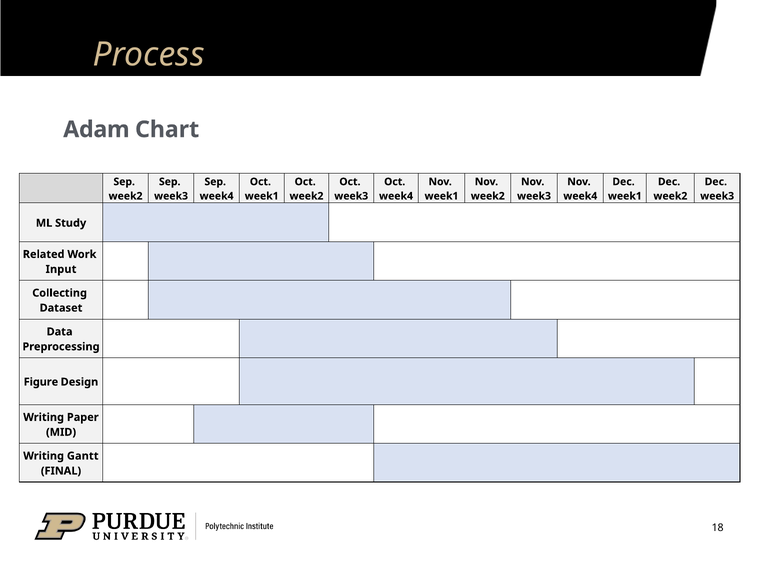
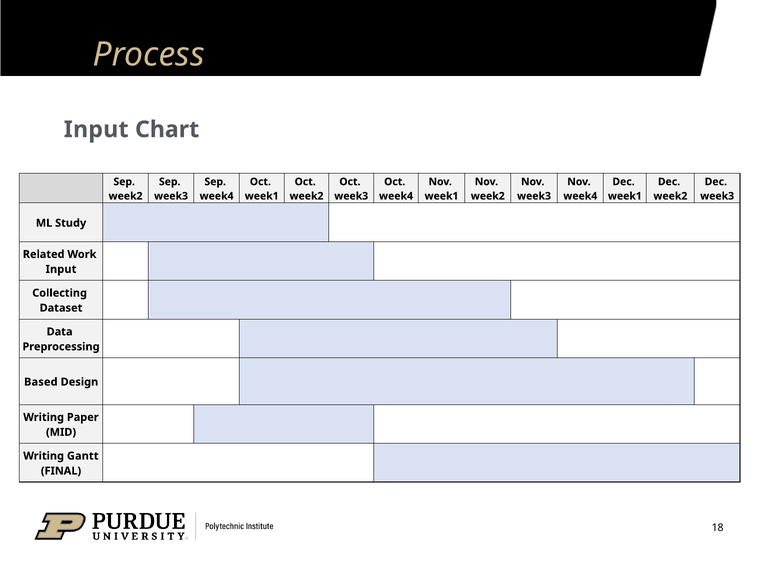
Adam at (96, 129): Adam -> Input
Figure: Figure -> Based
